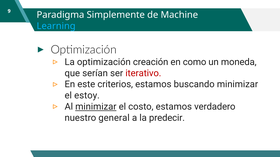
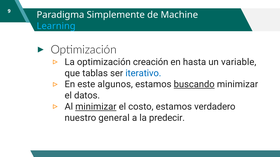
como: como -> hasta
moneda: moneda -> variable
serían: serían -> tablas
iterativo colour: red -> blue
criterios: criterios -> algunos
buscando underline: none -> present
estoy: estoy -> datos
